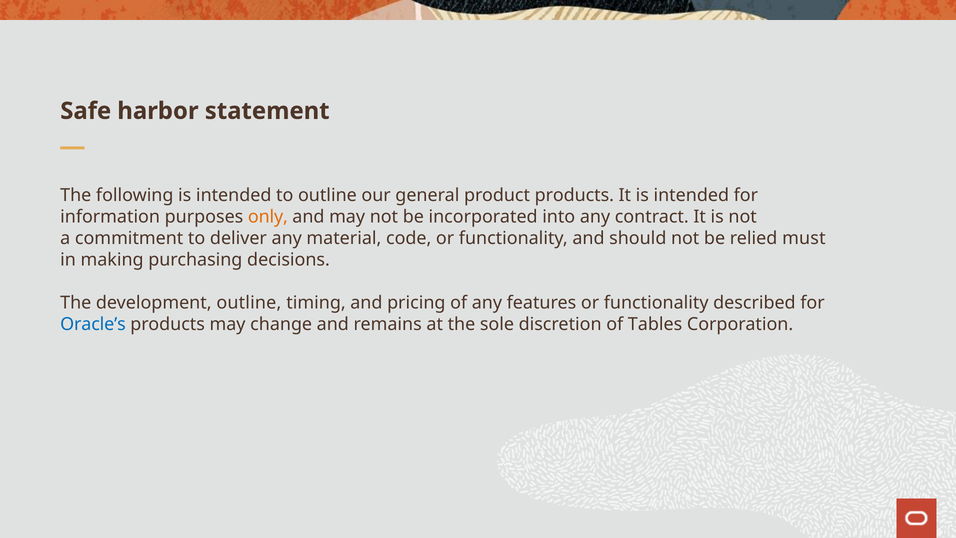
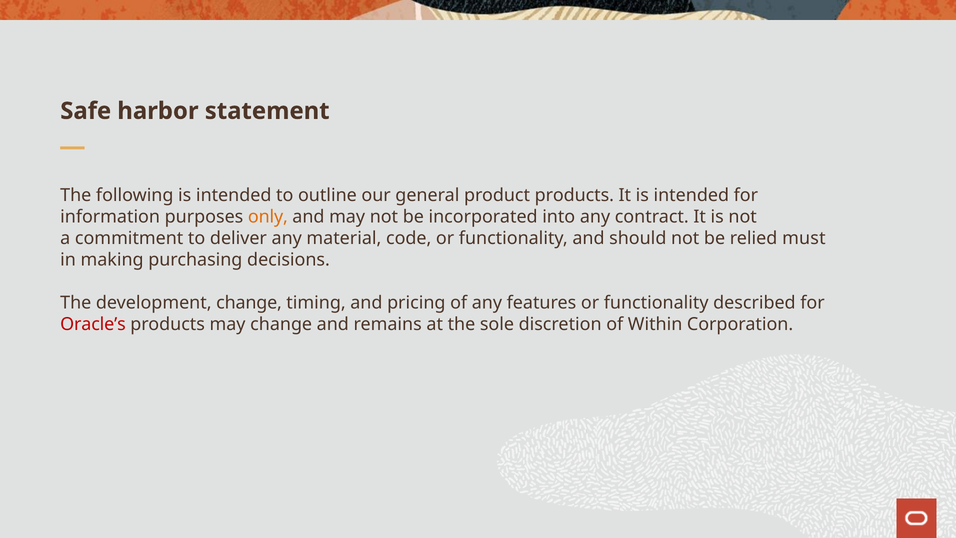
development outline: outline -> change
Oracle’s colour: blue -> red
Tables: Tables -> Within
